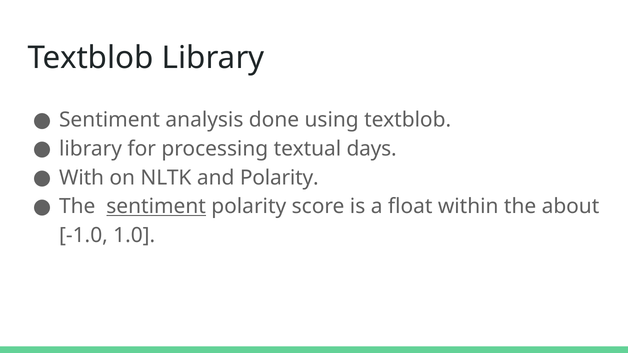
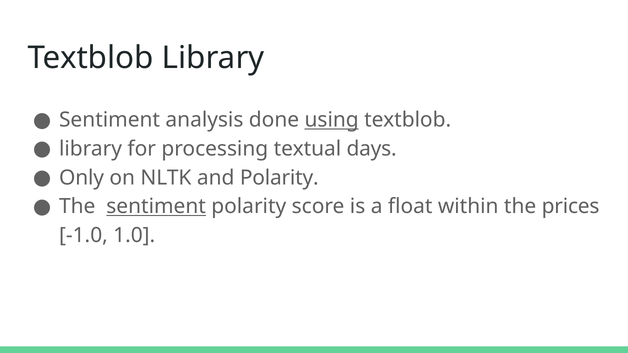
using underline: none -> present
With: With -> Only
about: about -> prices
